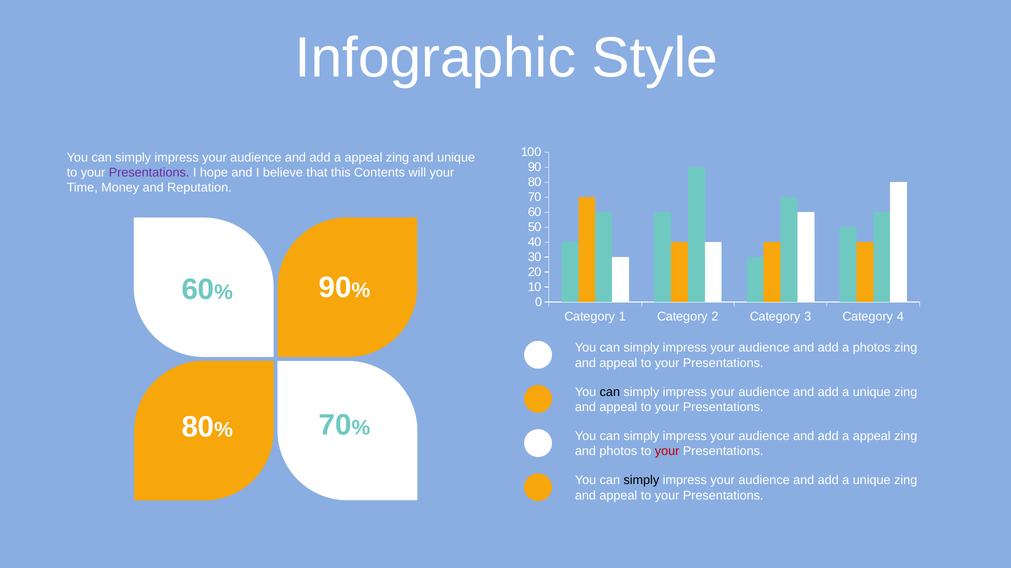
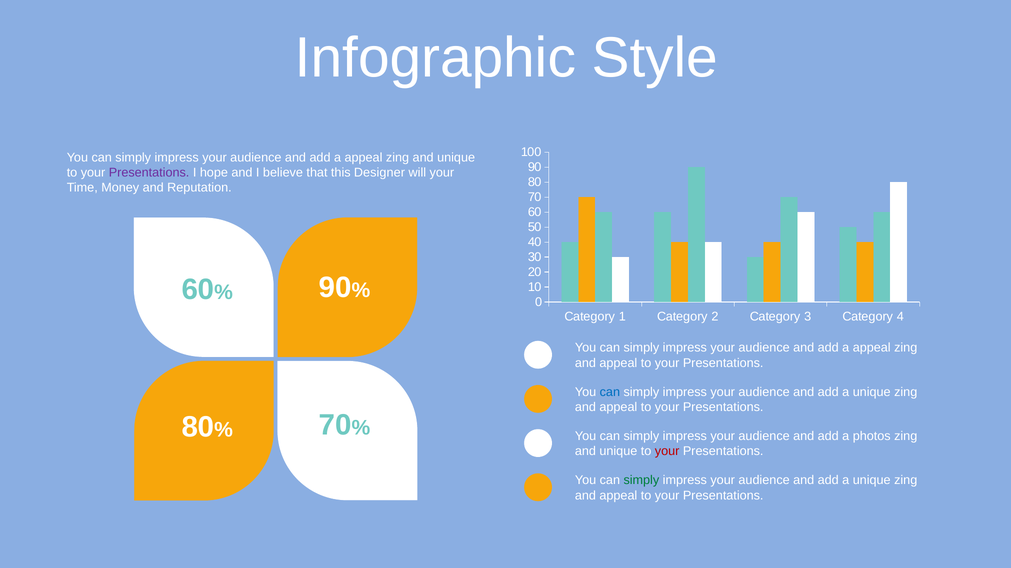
Contents: Contents -> Designer
photos at (872, 348): photos -> appeal
can at (610, 392) colour: black -> blue
appeal at (872, 437): appeal -> photos
photos at (618, 452): photos -> unique
simply at (641, 481) colour: black -> green
